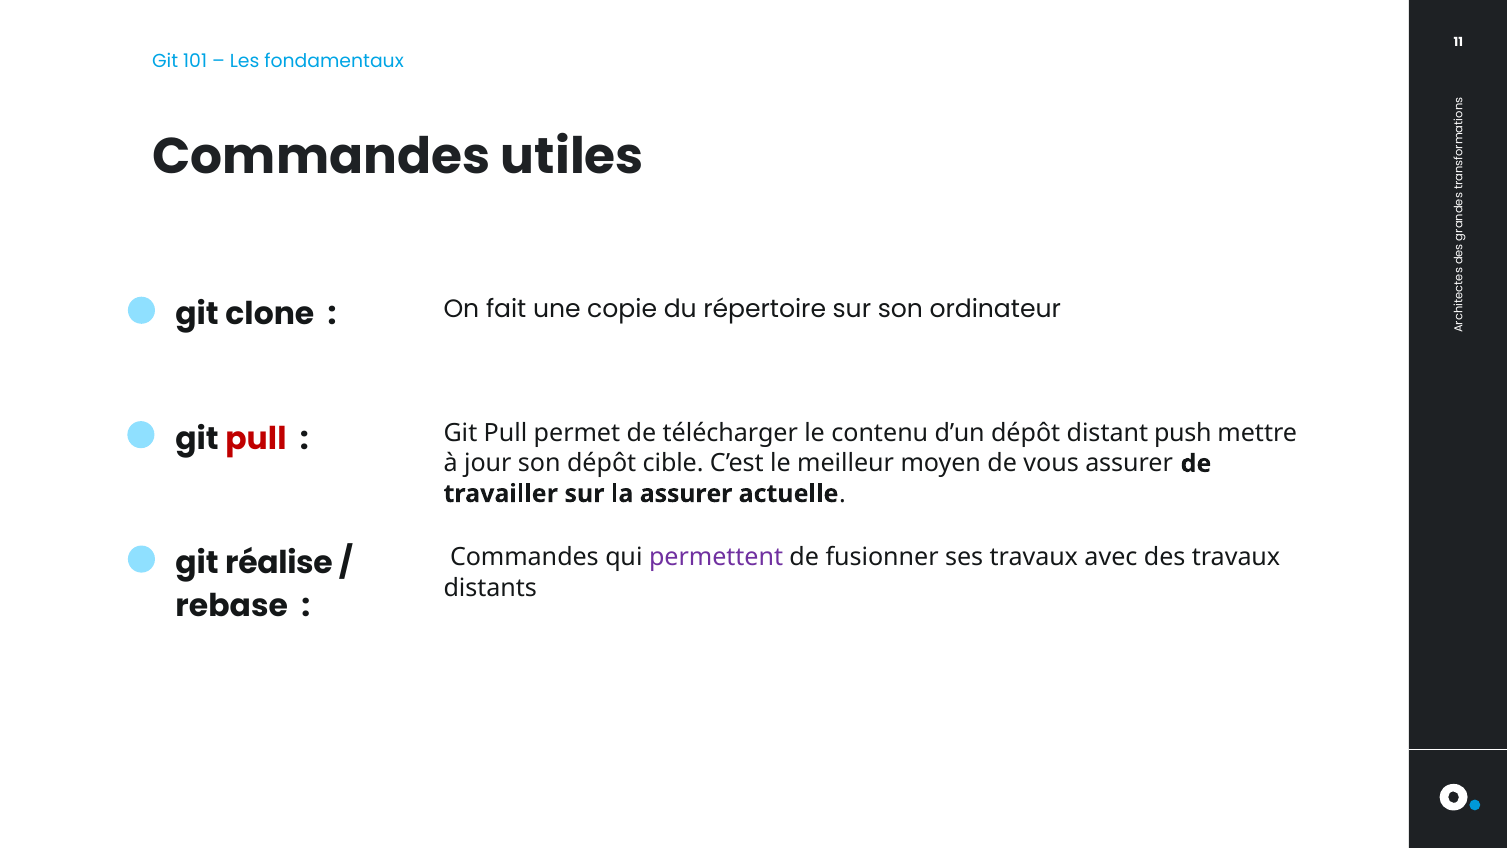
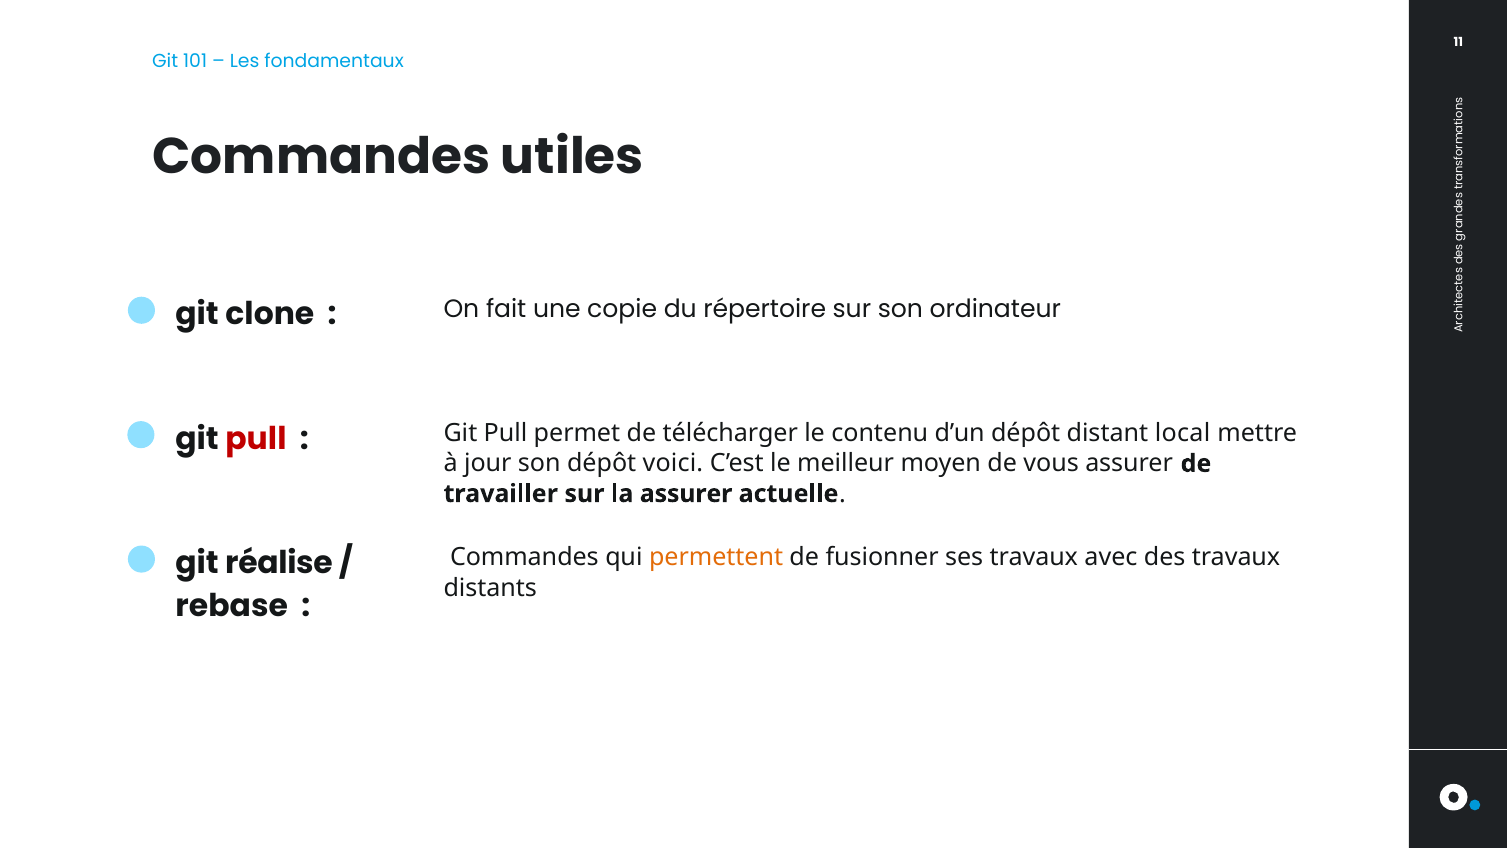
push: push -> local
cible: cible -> voici
permettent colour: purple -> orange
